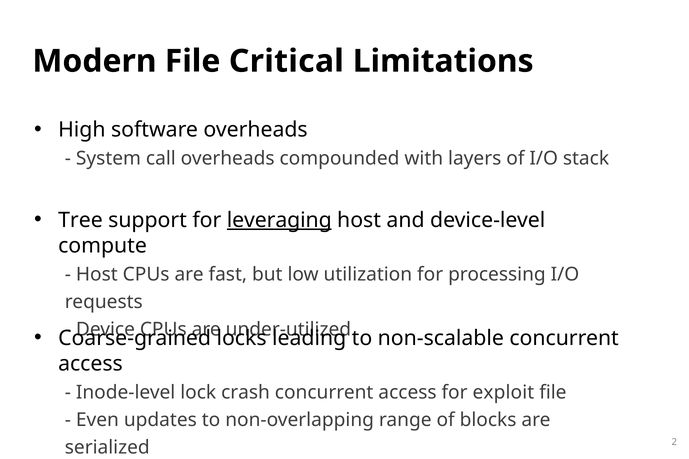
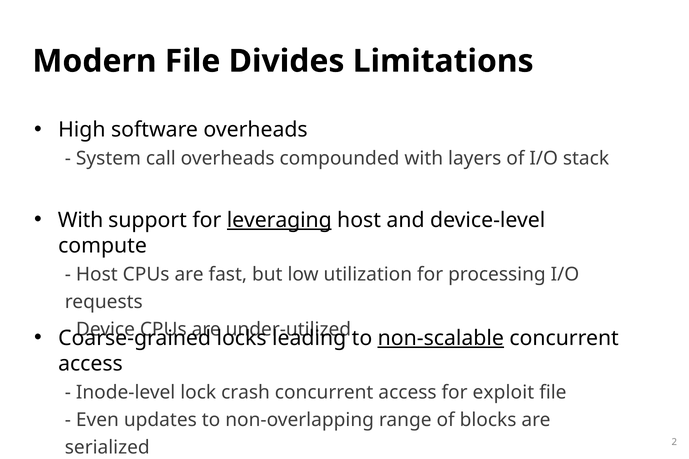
Critical: Critical -> Divides
Tree at (80, 220): Tree -> With
non-scalable underline: none -> present
